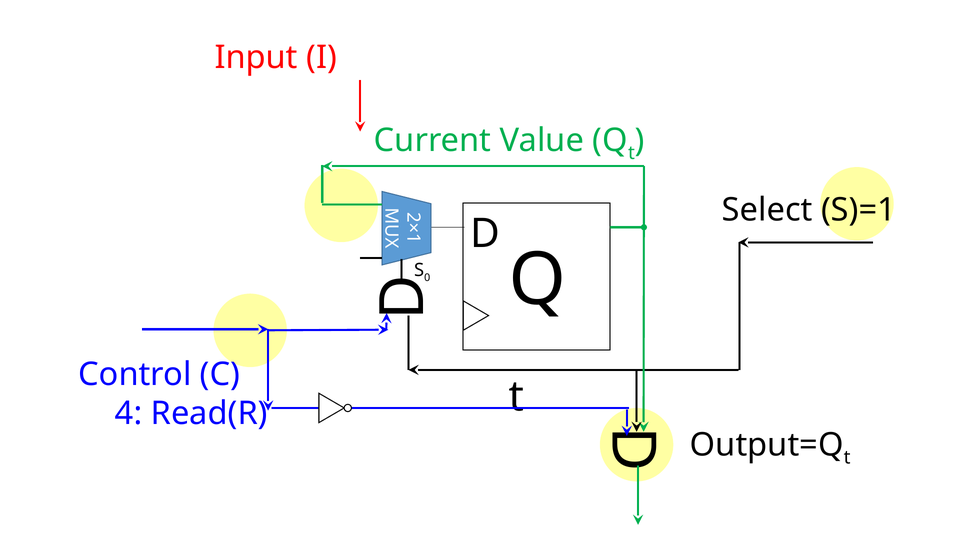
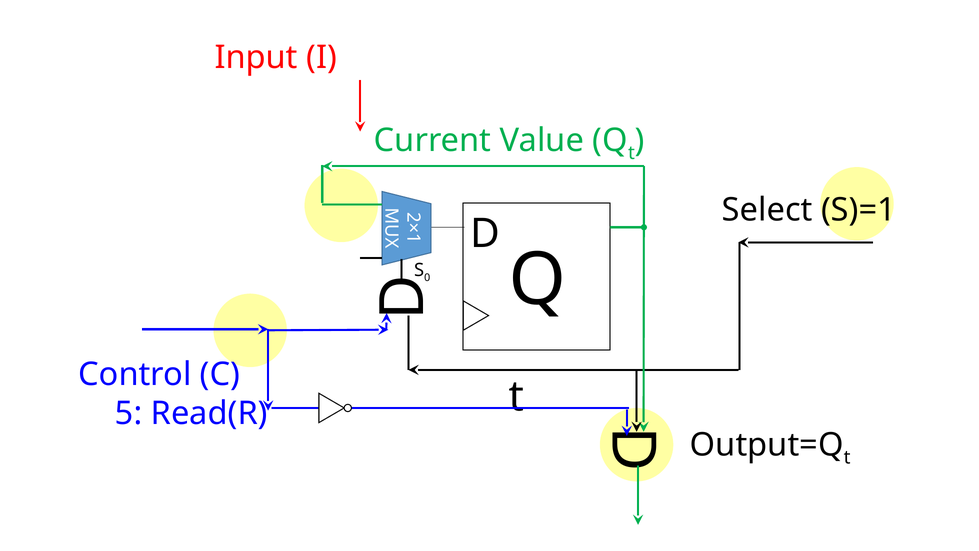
4: 4 -> 5
